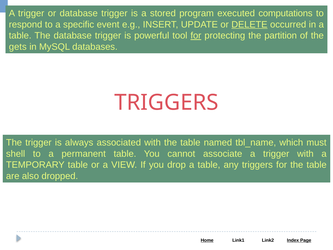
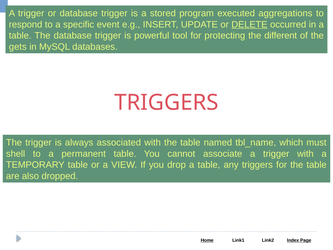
computations: computations -> aggregations
for at (196, 36) underline: present -> none
partition: partition -> different
